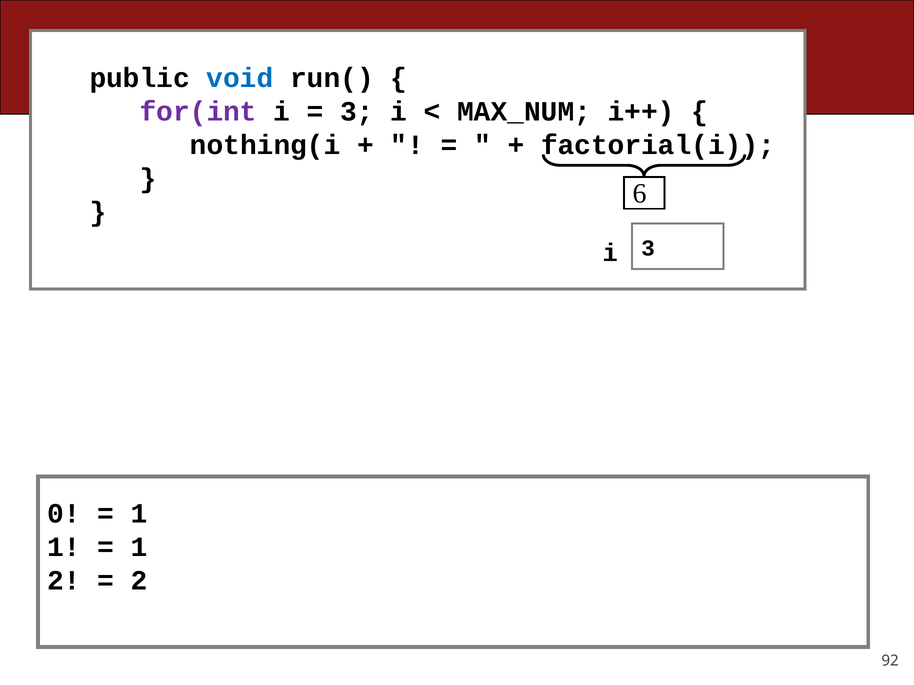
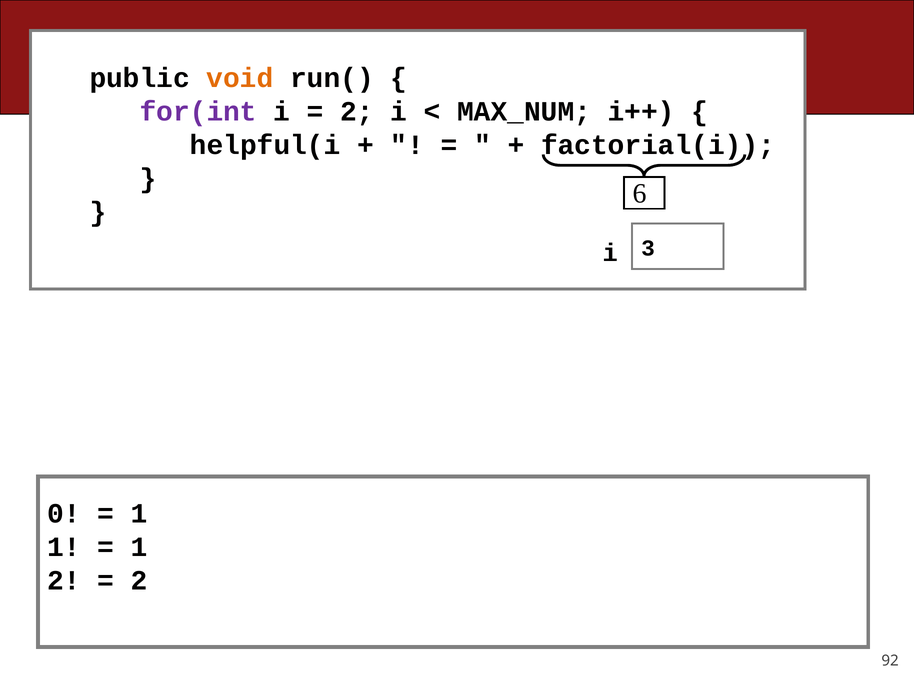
void colour: blue -> orange
3 at (357, 111): 3 -> 2
nothing(i: nothing(i -> helpful(i
